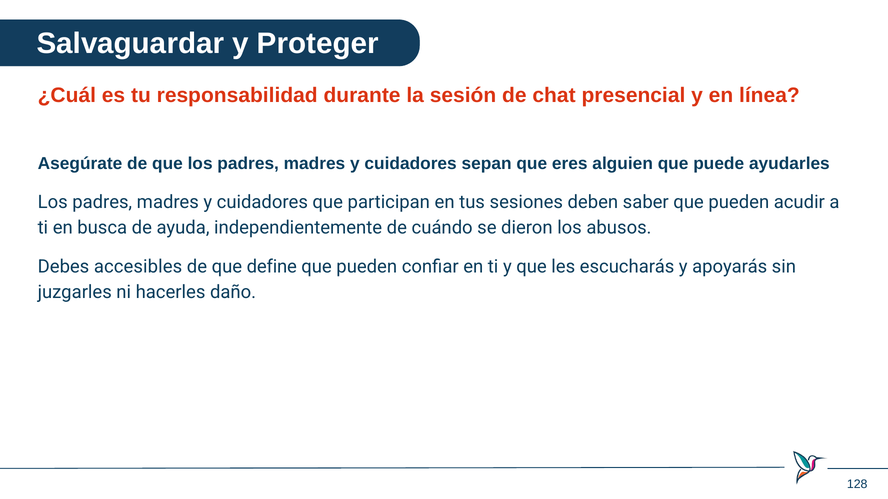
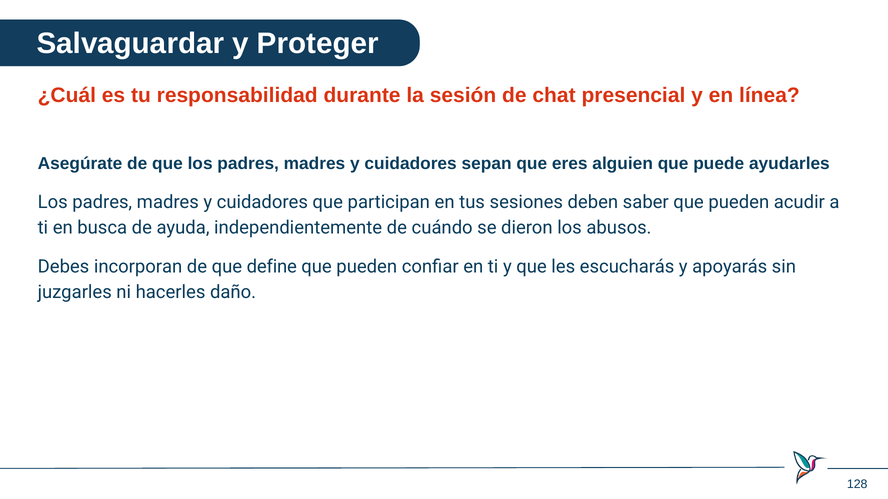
accesibles: accesibles -> incorporan
